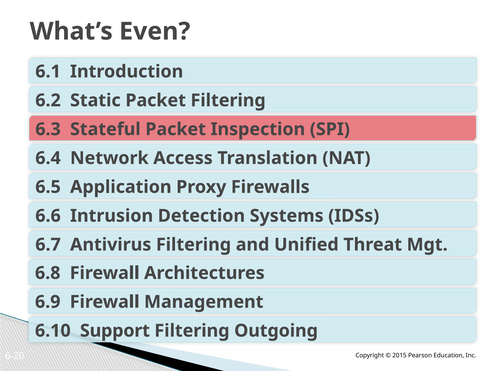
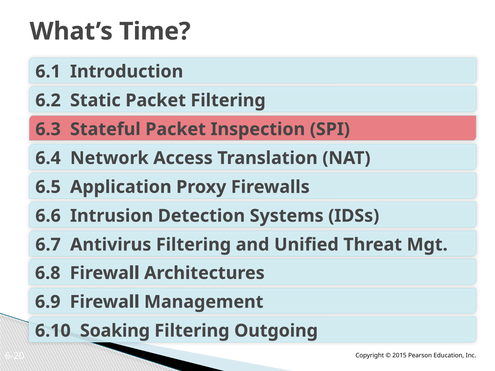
Even: Even -> Time
Support: Support -> Soaking
